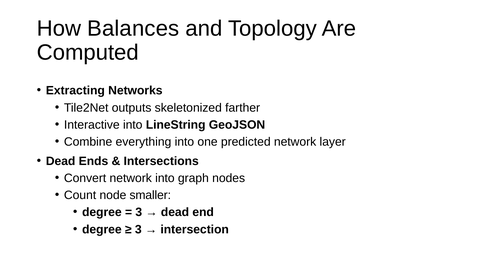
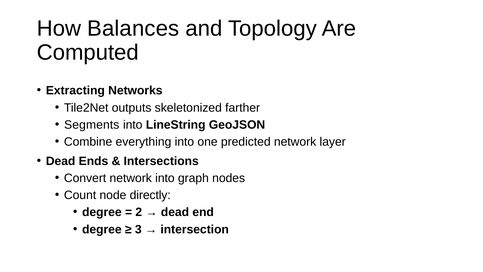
Interactive: Interactive -> Segments
smaller: smaller -> directly
3 at (139, 212): 3 -> 2
